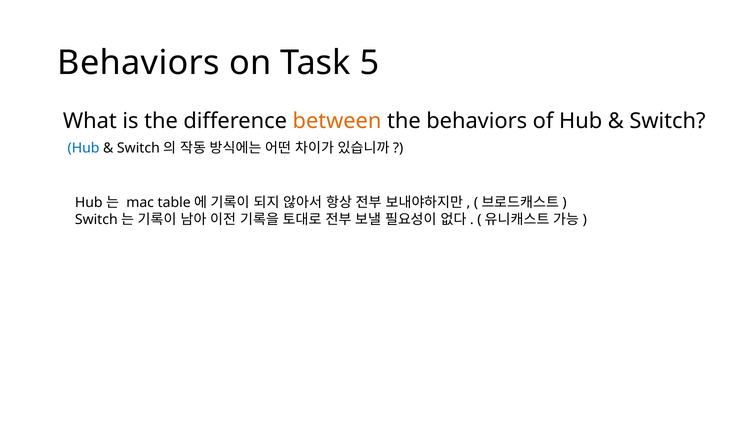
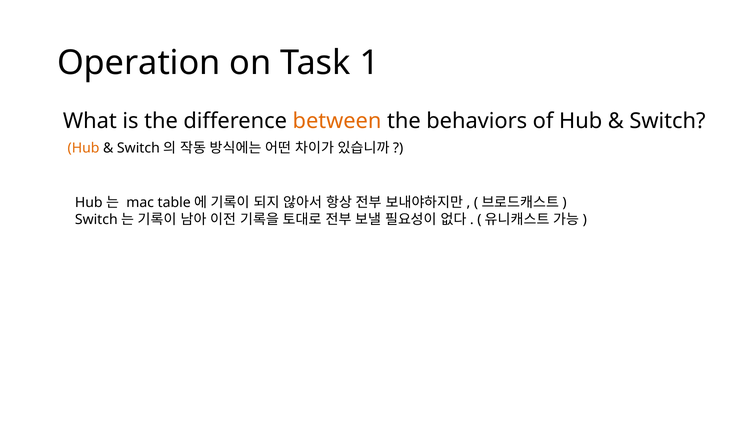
Behaviors at (139, 63): Behaviors -> Operation
5: 5 -> 1
Hub at (83, 148) colour: blue -> orange
